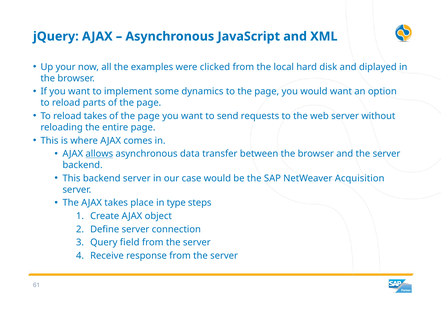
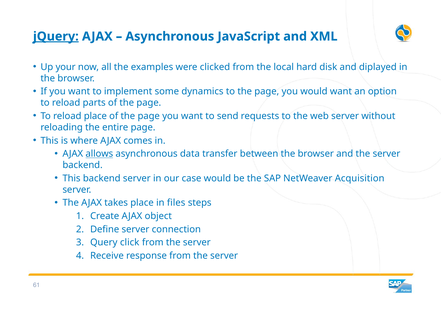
jQuery underline: none -> present
reload takes: takes -> place
type: type -> files
field: field -> click
